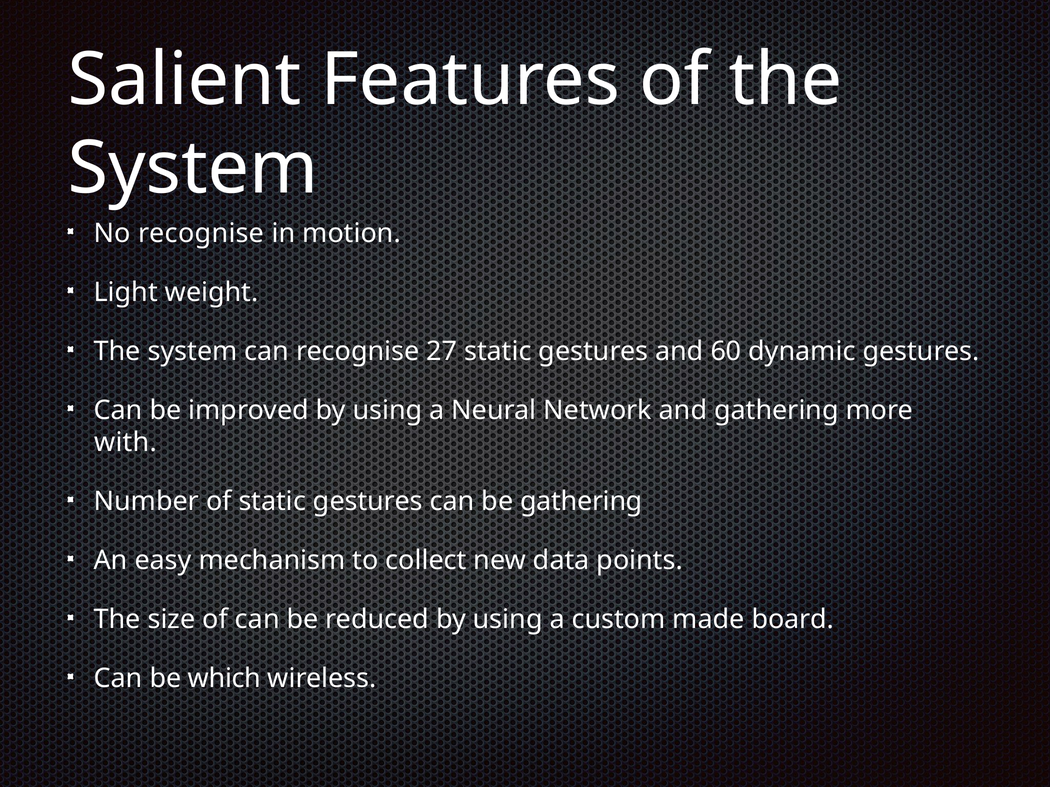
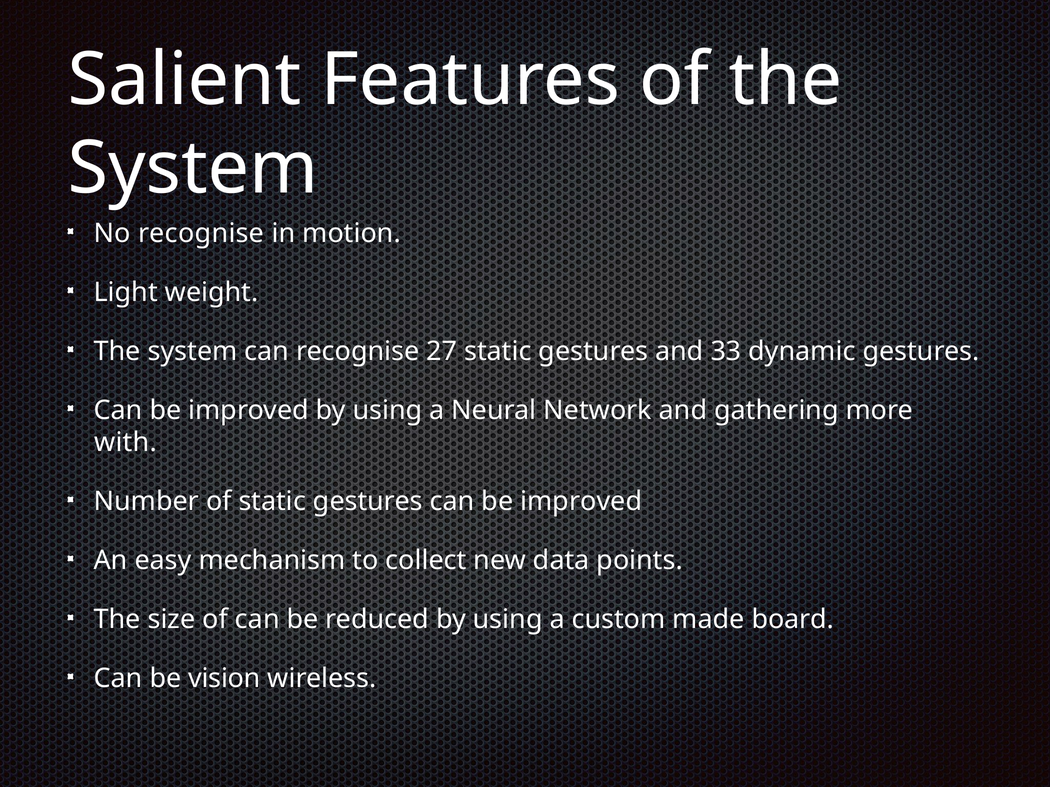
60: 60 -> 33
gathering at (581, 502): gathering -> improved
which: which -> vision
